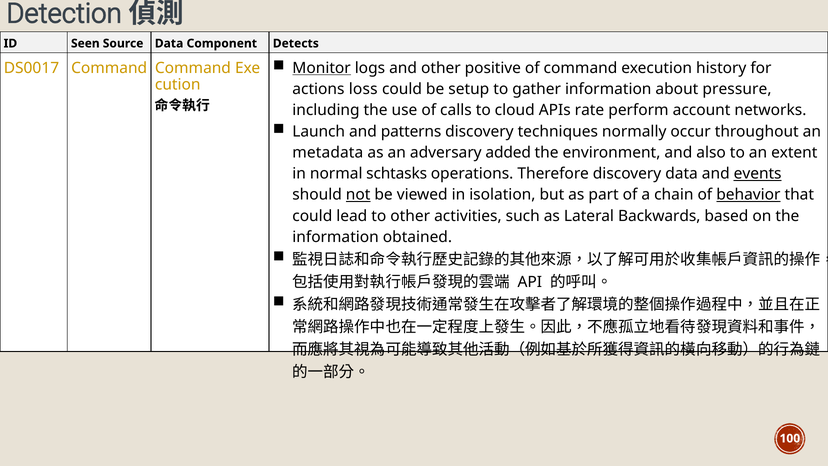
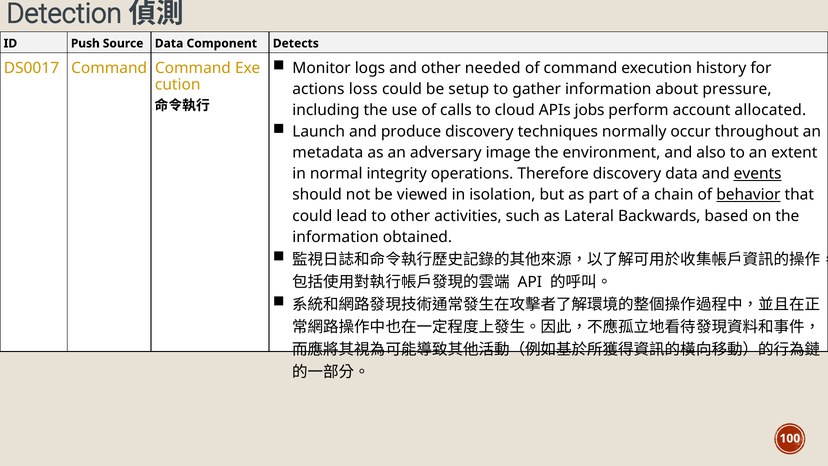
Seen: Seen -> Push
Monitor underline: present -> none
positive: positive -> needed
rate: rate -> jobs
networks: networks -> allocated
patterns: patterns -> produce
added: added -> image
schtasks: schtasks -> integrity
not underline: present -> none
